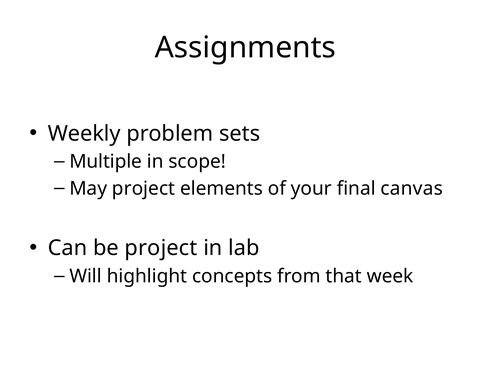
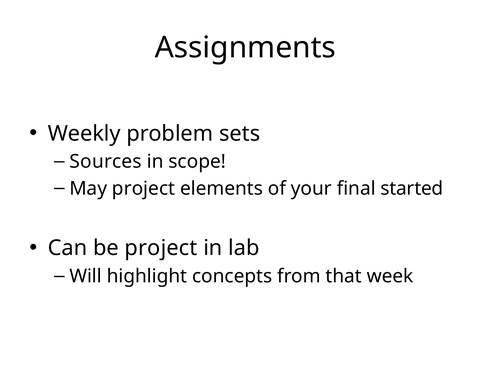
Multiple: Multiple -> Sources
canvas: canvas -> started
